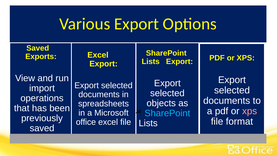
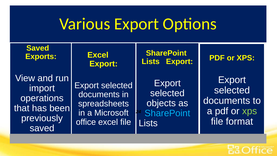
xps at (250, 111) colour: pink -> light green
